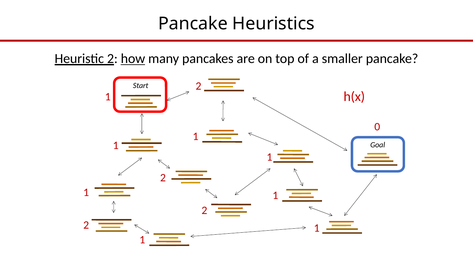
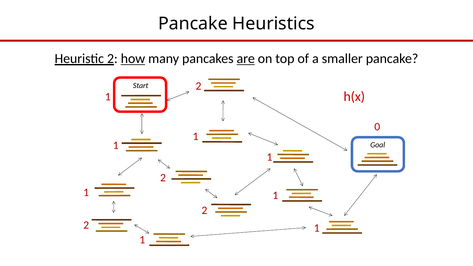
are underline: none -> present
